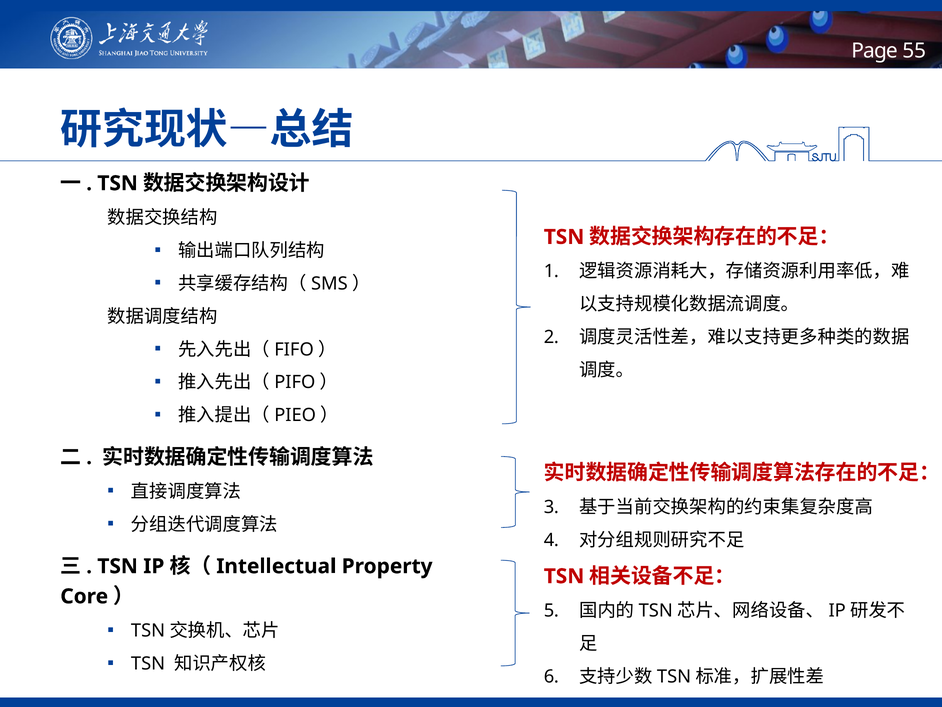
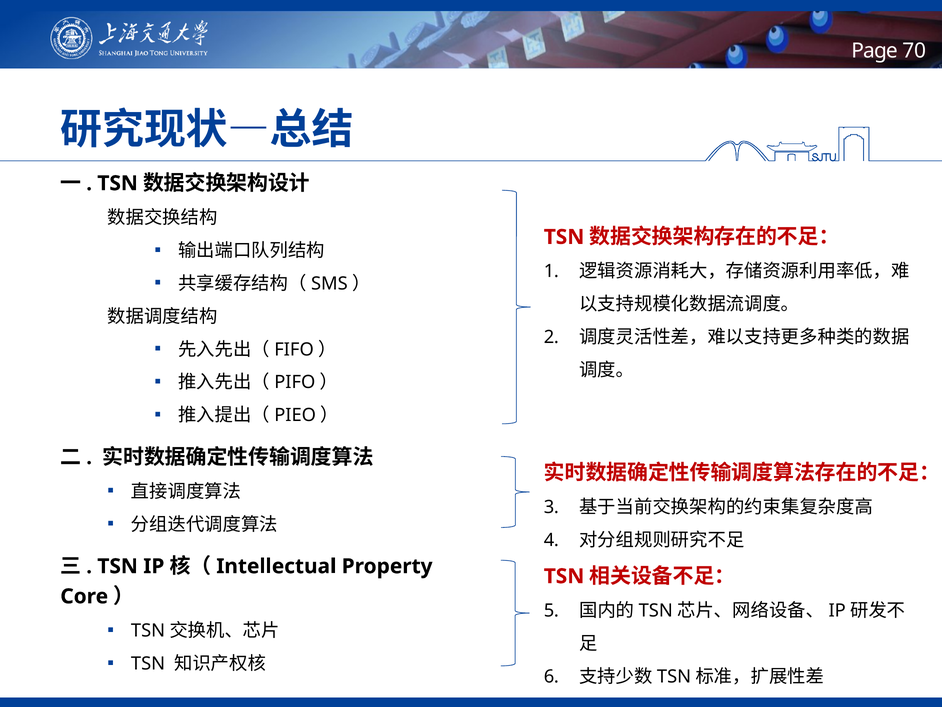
55: 55 -> 70
